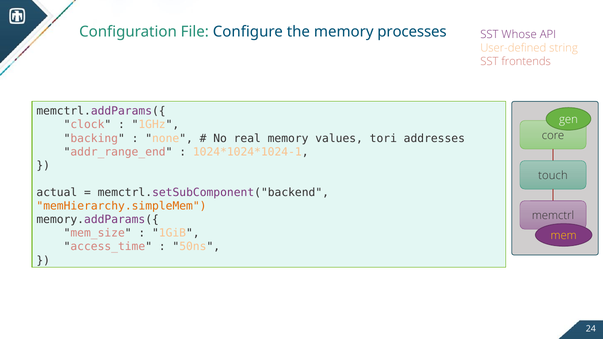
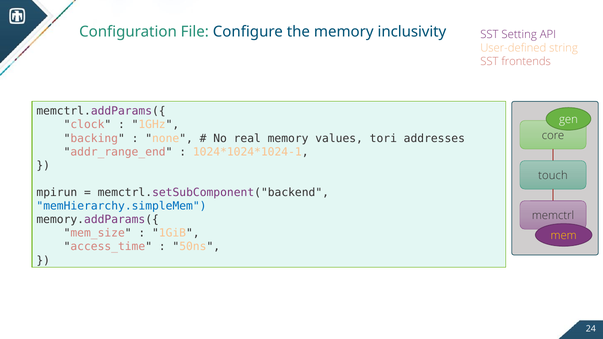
processes: processes -> inclusivity
Whose: Whose -> Setting
actual: actual -> mpirun
memHierarchy.simpleMem colour: orange -> blue
